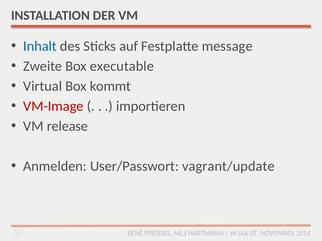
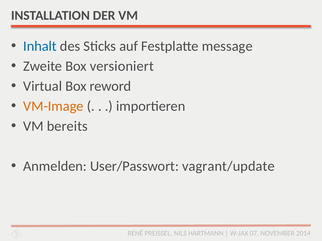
executable: executable -> versioniert
kommt: kommt -> reword
VM-Image colour: red -> orange
release: release -> bereits
